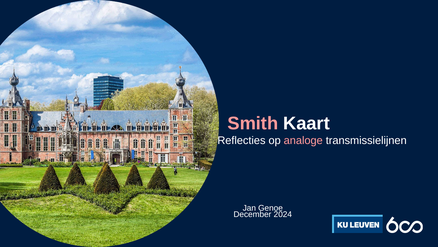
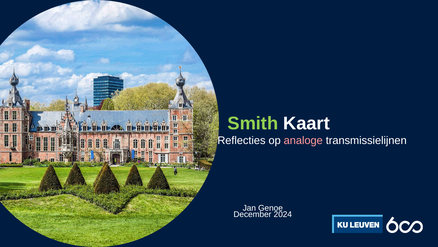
Smith colour: pink -> light green
